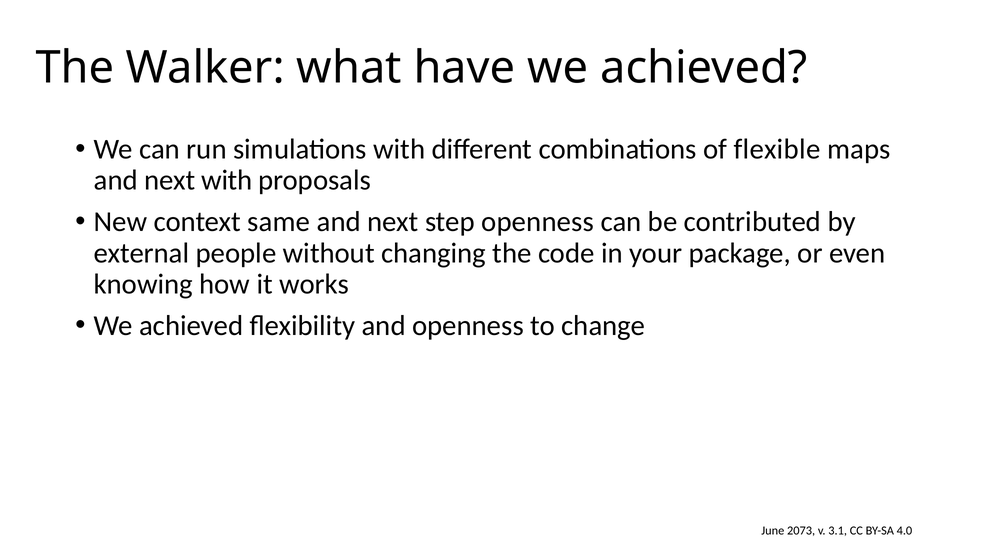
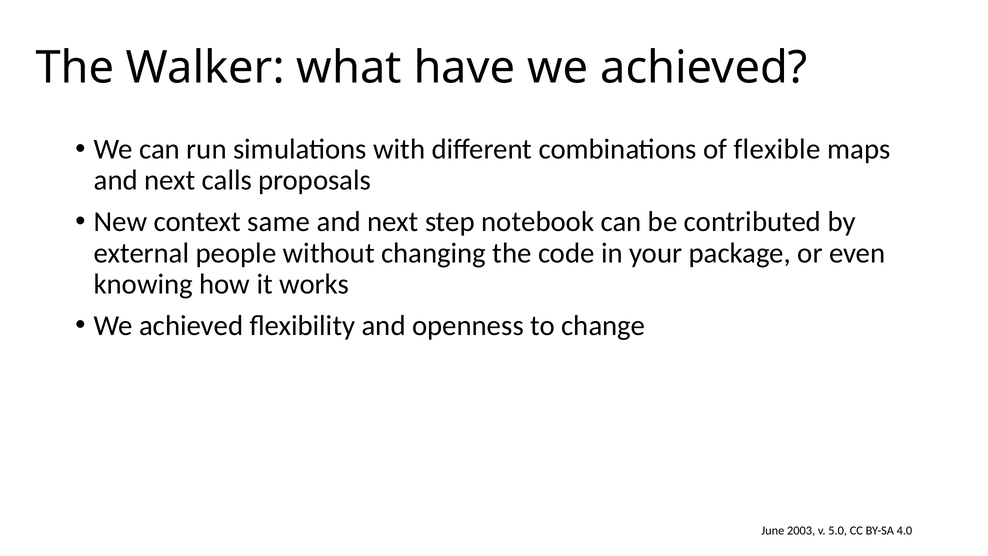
next with: with -> calls
step openness: openness -> notebook
2073: 2073 -> 2003
3.1: 3.1 -> 5.0
